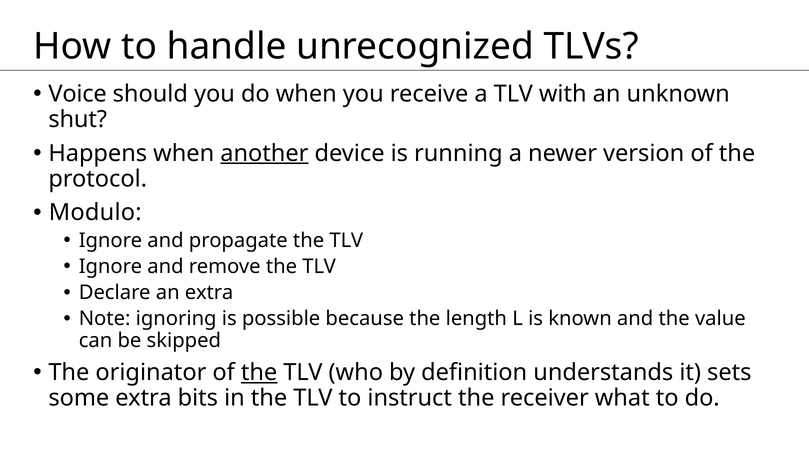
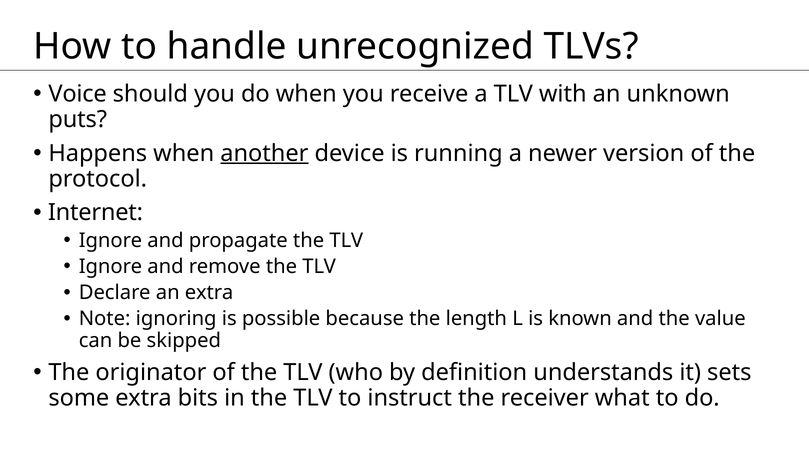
shut: shut -> puts
Modulo: Modulo -> Internet
the at (259, 373) underline: present -> none
